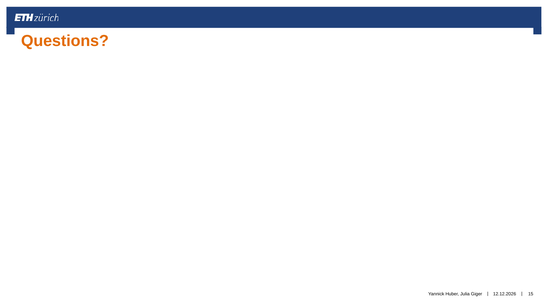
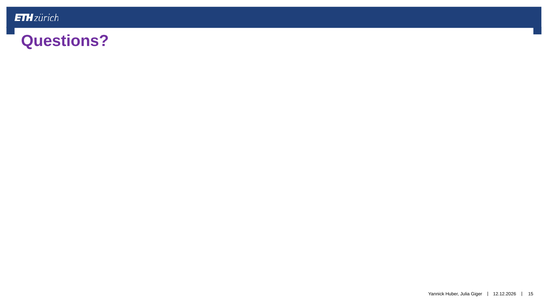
Questions colour: orange -> purple
